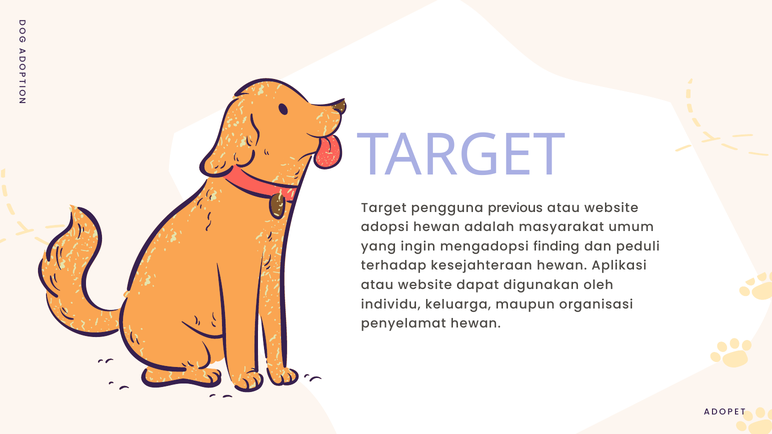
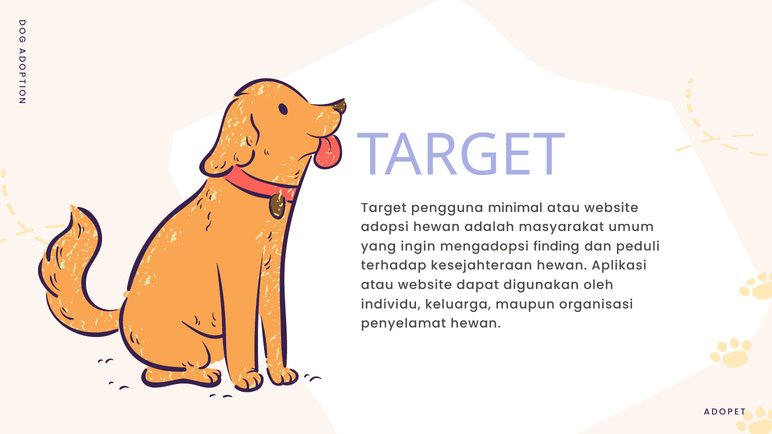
previous: previous -> minimal
